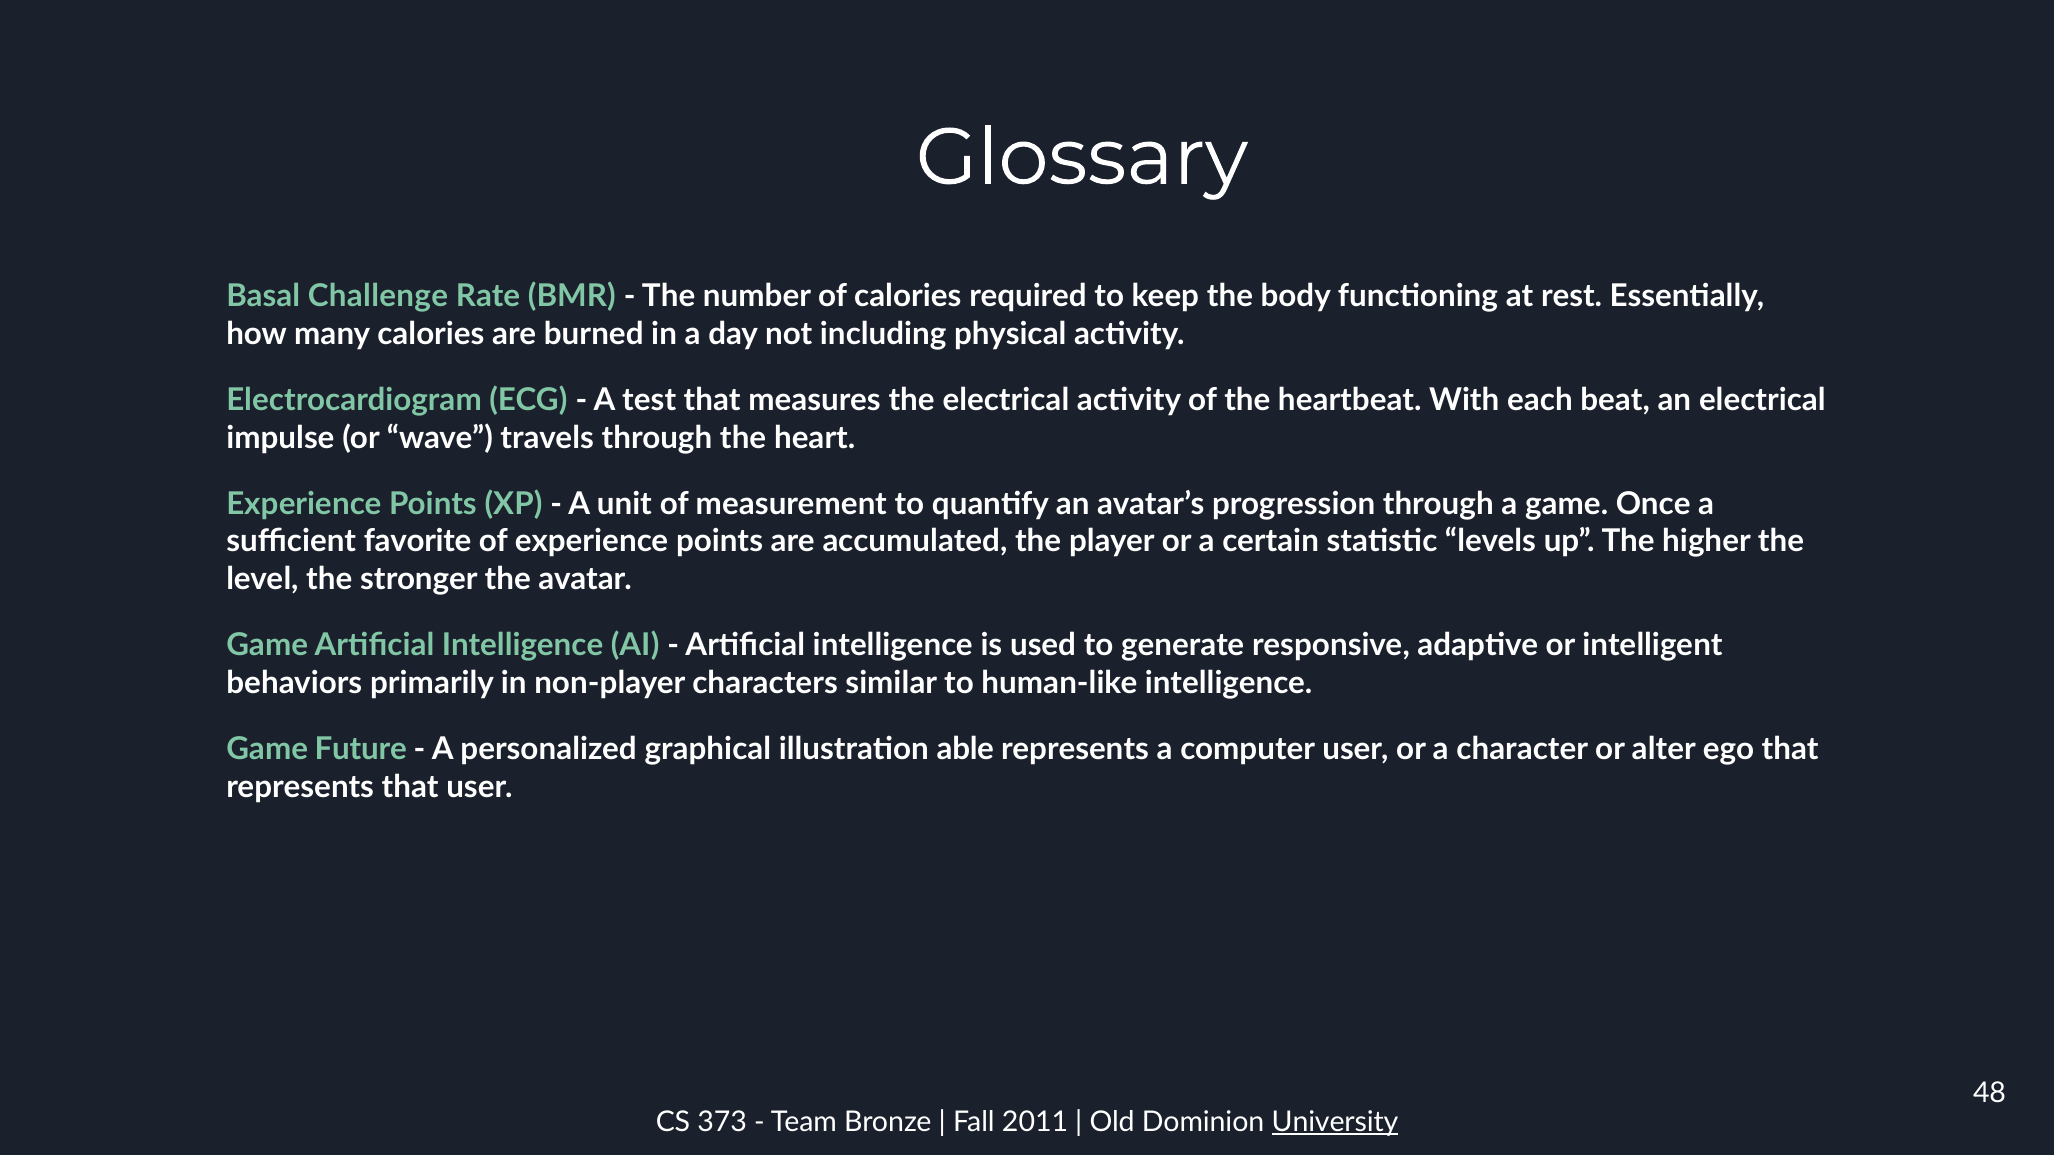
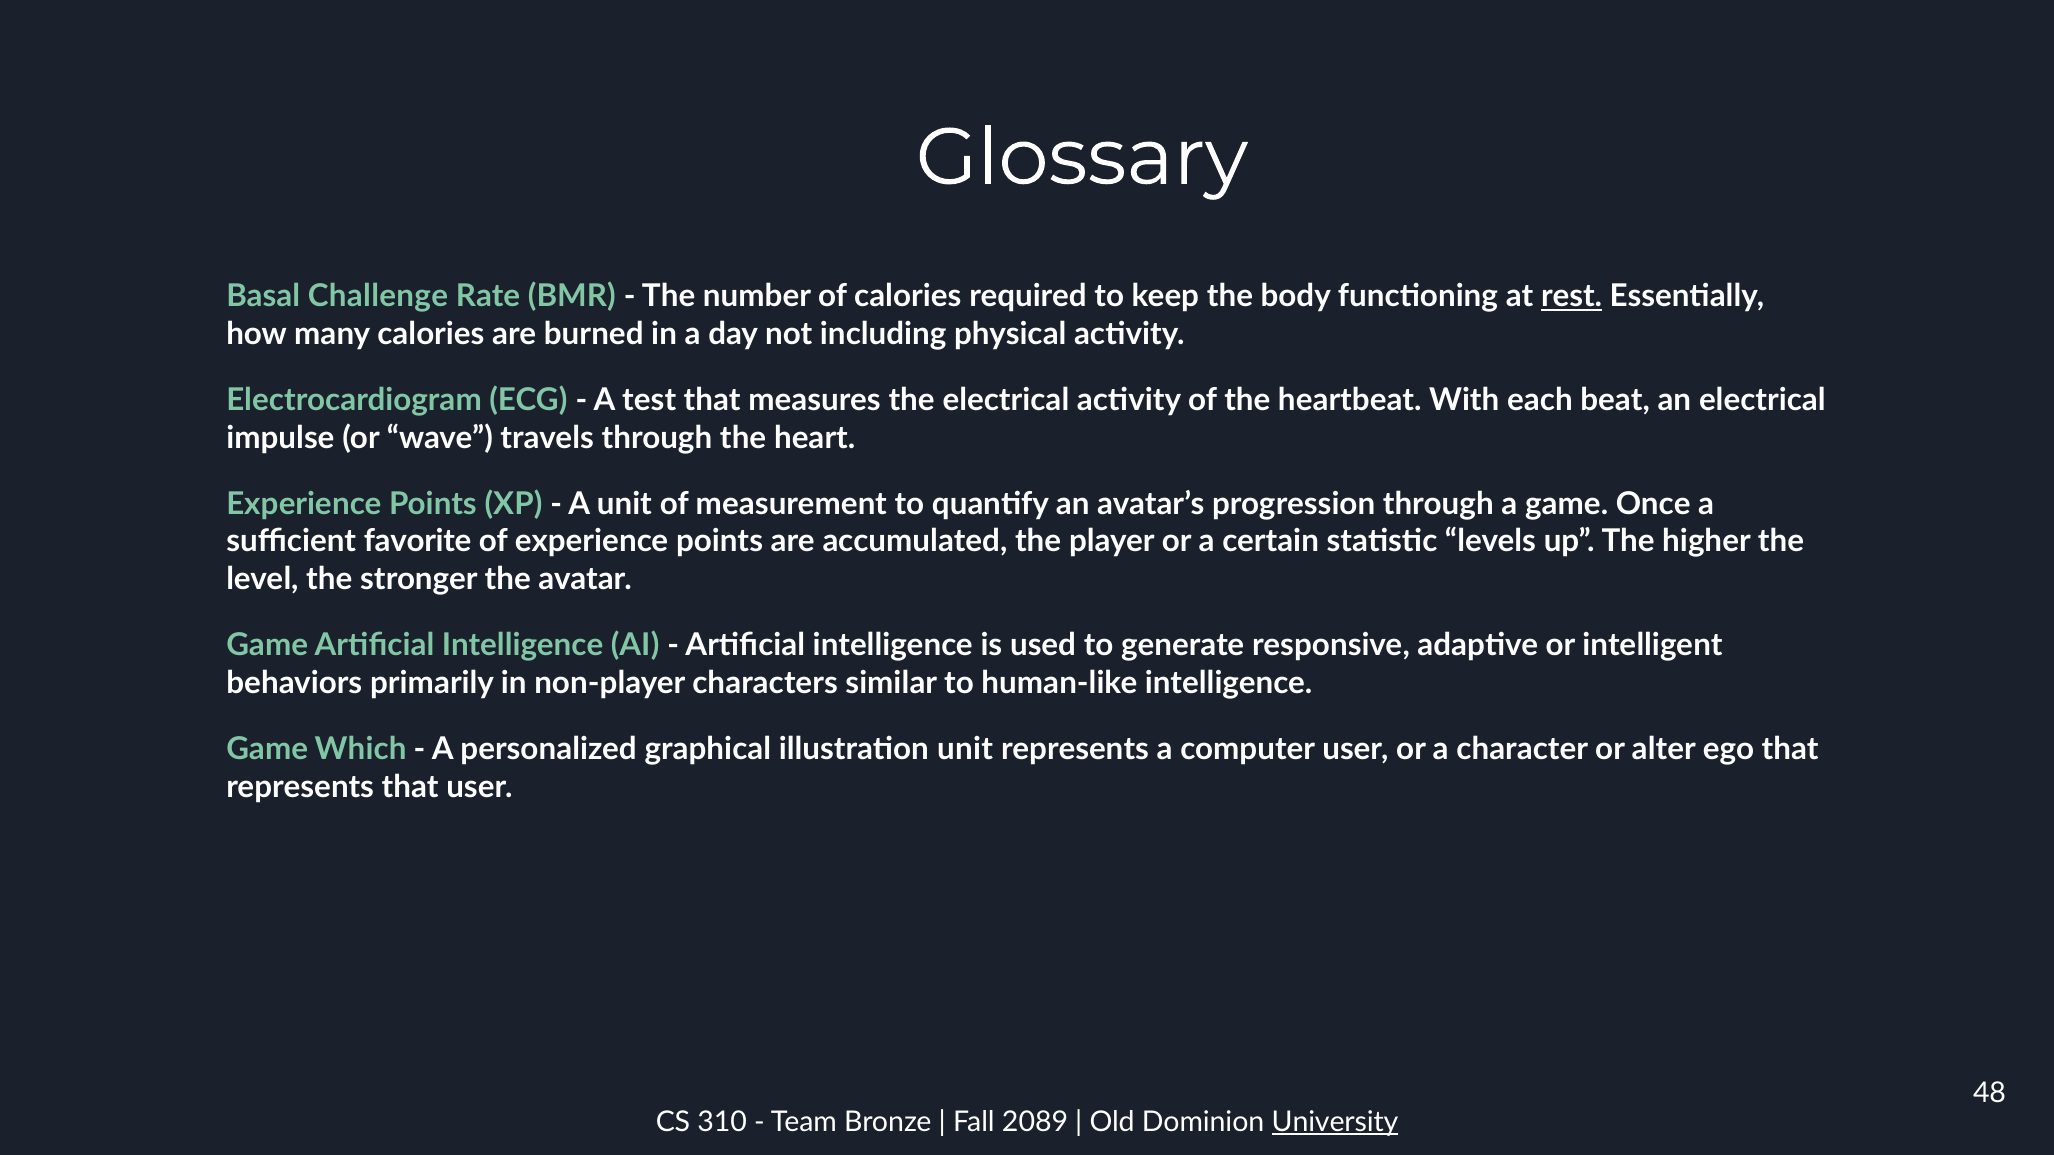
rest underline: none -> present
Future: Future -> Which
illustration able: able -> unit
373: 373 -> 310
2011: 2011 -> 2089
